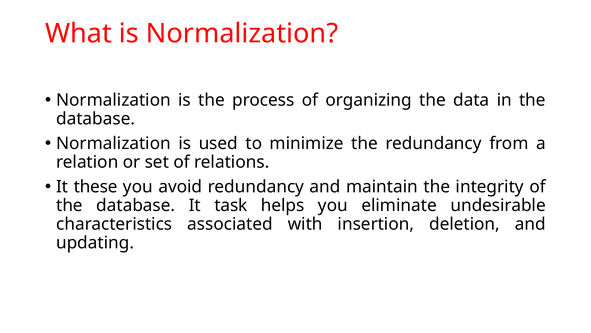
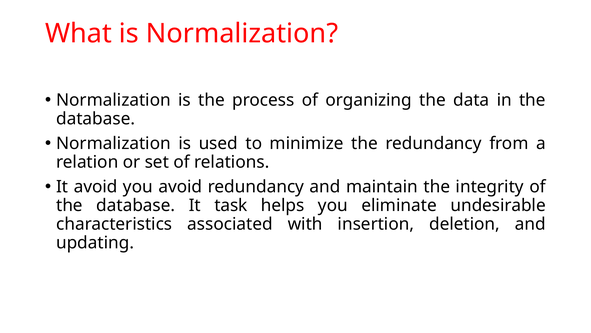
It these: these -> avoid
